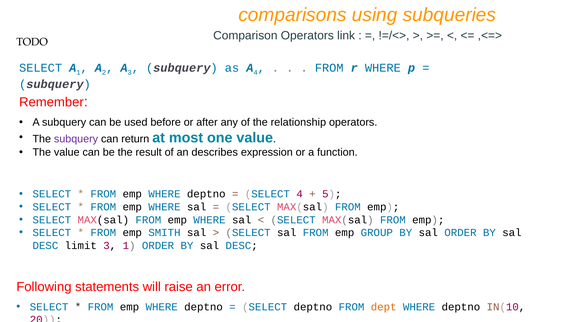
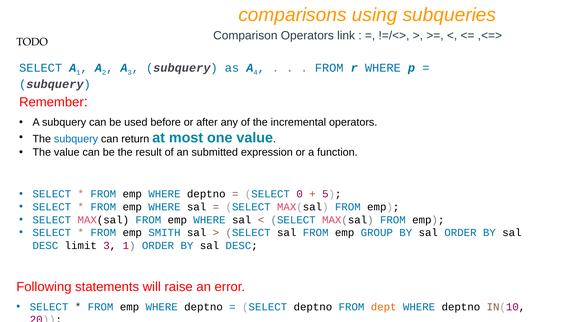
relationship: relationship -> incremental
subquery at (76, 139) colour: purple -> blue
describes: describes -> submitted
SELECT 4: 4 -> 0
